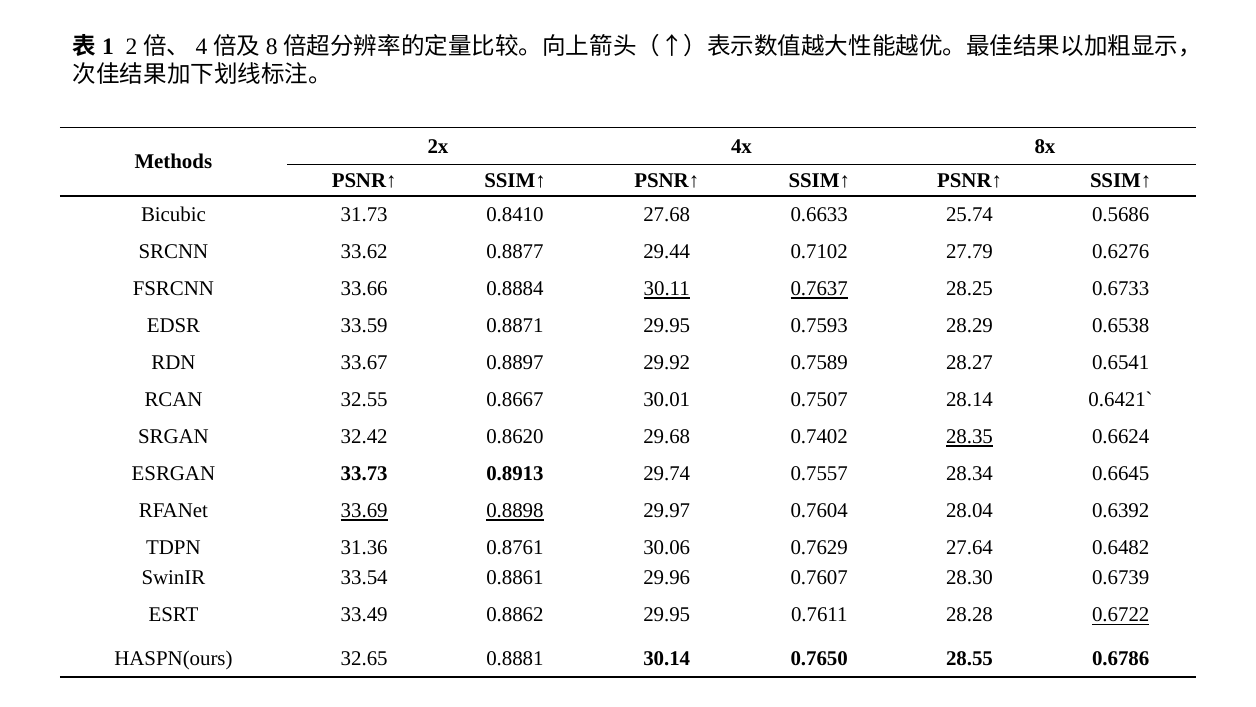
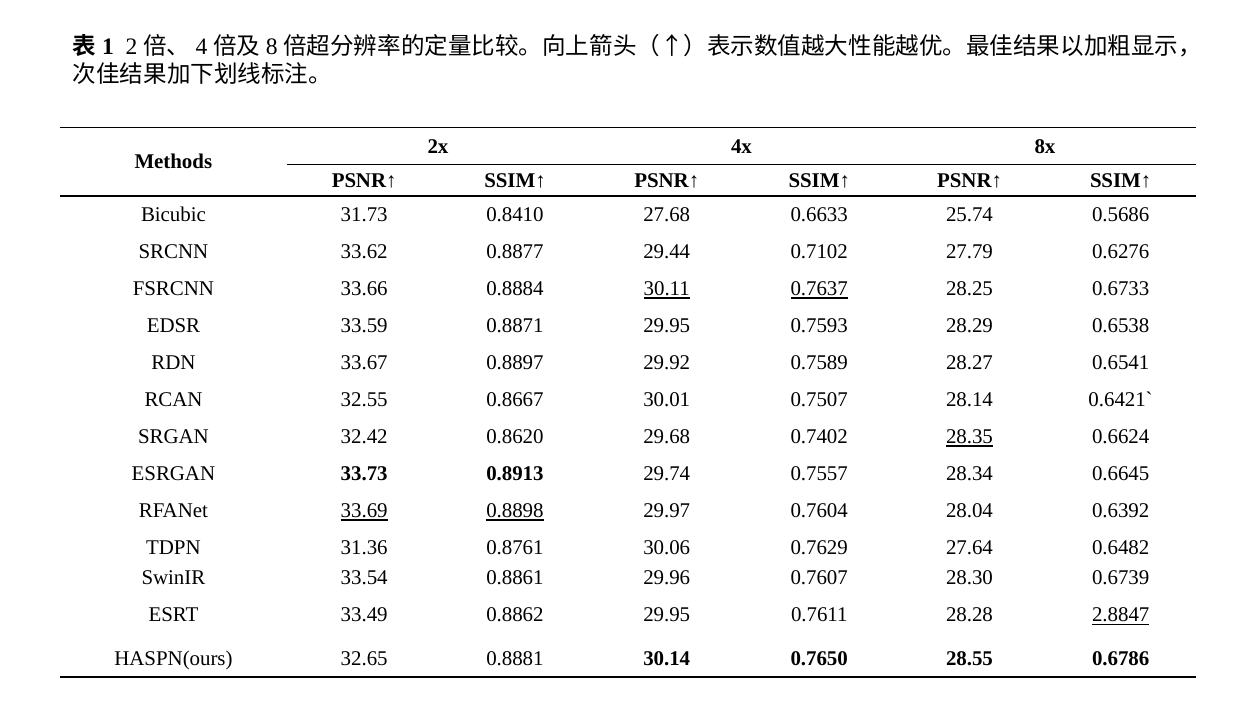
0.6722: 0.6722 -> 2.8847
